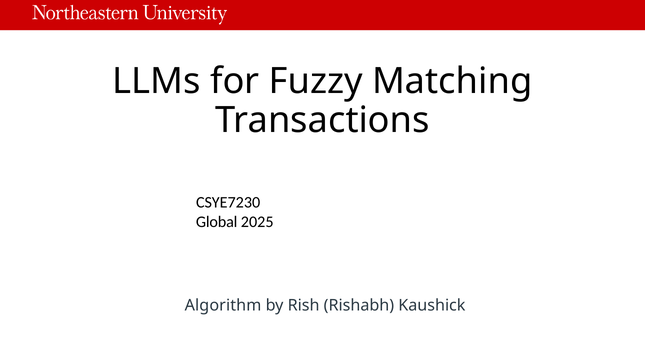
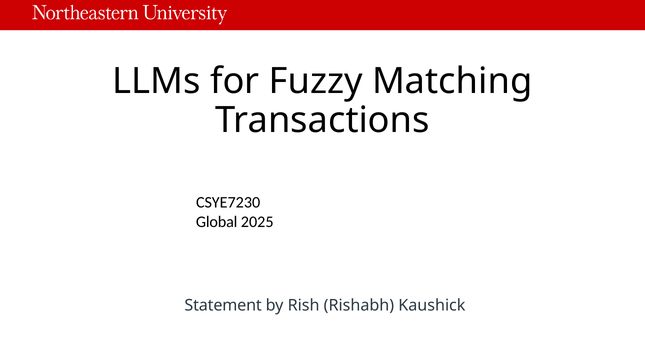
Algorithm: Algorithm -> Statement
